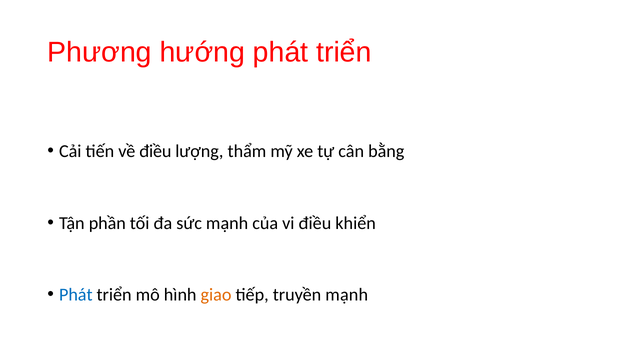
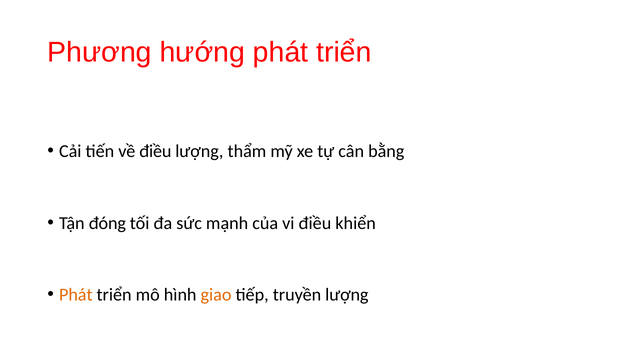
phần: phần -> đóng
Phát at (76, 295) colour: blue -> orange
truyền mạnh: mạnh -> lượng
